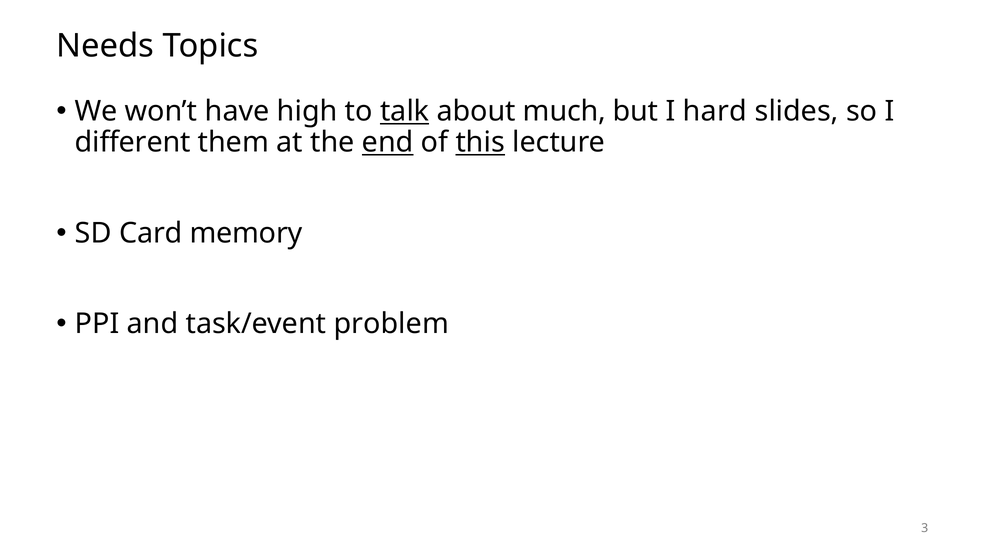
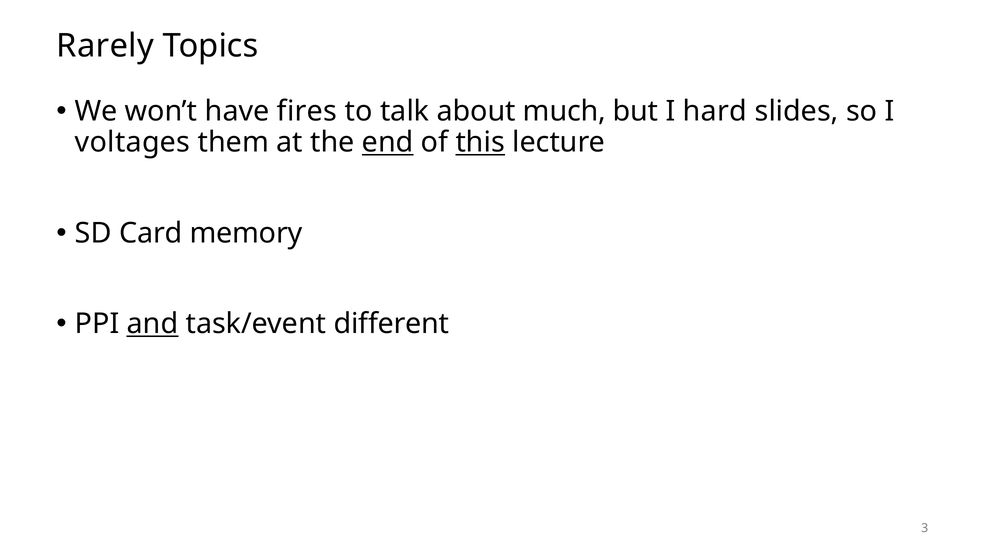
Needs: Needs -> Rarely
high: high -> fires
talk underline: present -> none
different: different -> voltages
and underline: none -> present
problem: problem -> different
